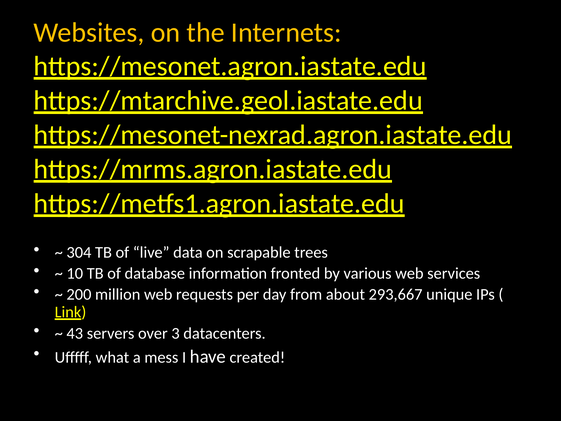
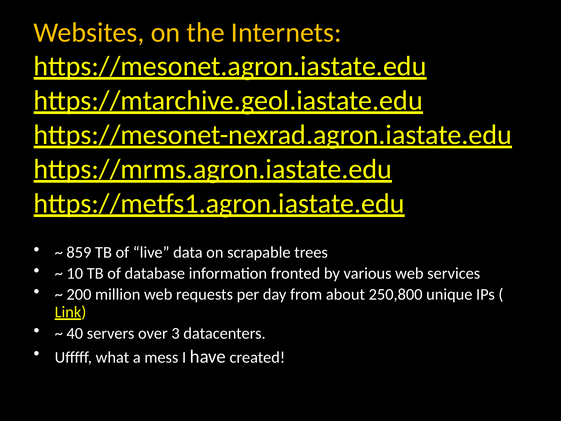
304: 304 -> 859
293,667: 293,667 -> 250,800
43: 43 -> 40
